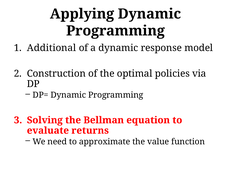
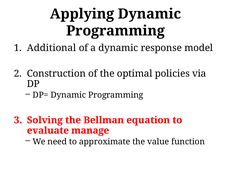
returns: returns -> manage
